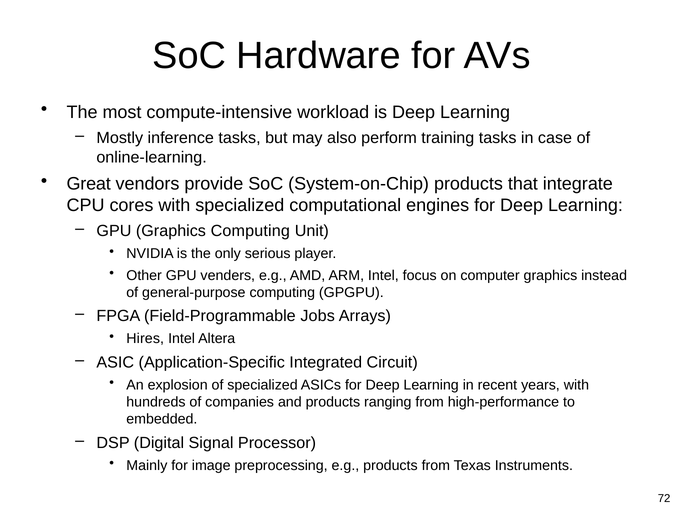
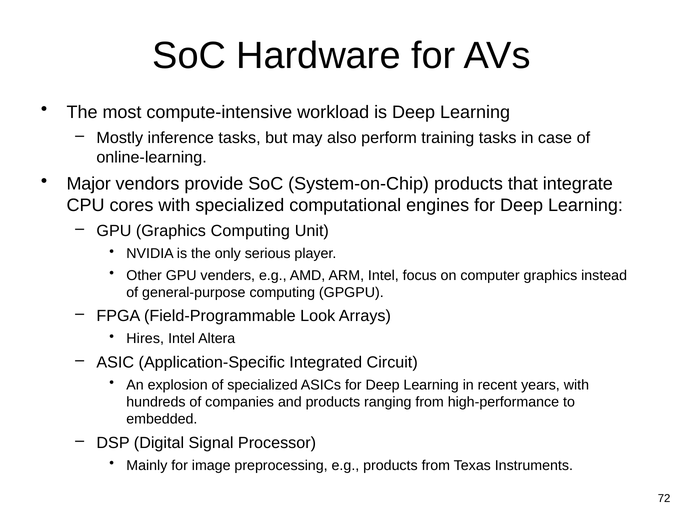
Great: Great -> Major
Jobs: Jobs -> Look
